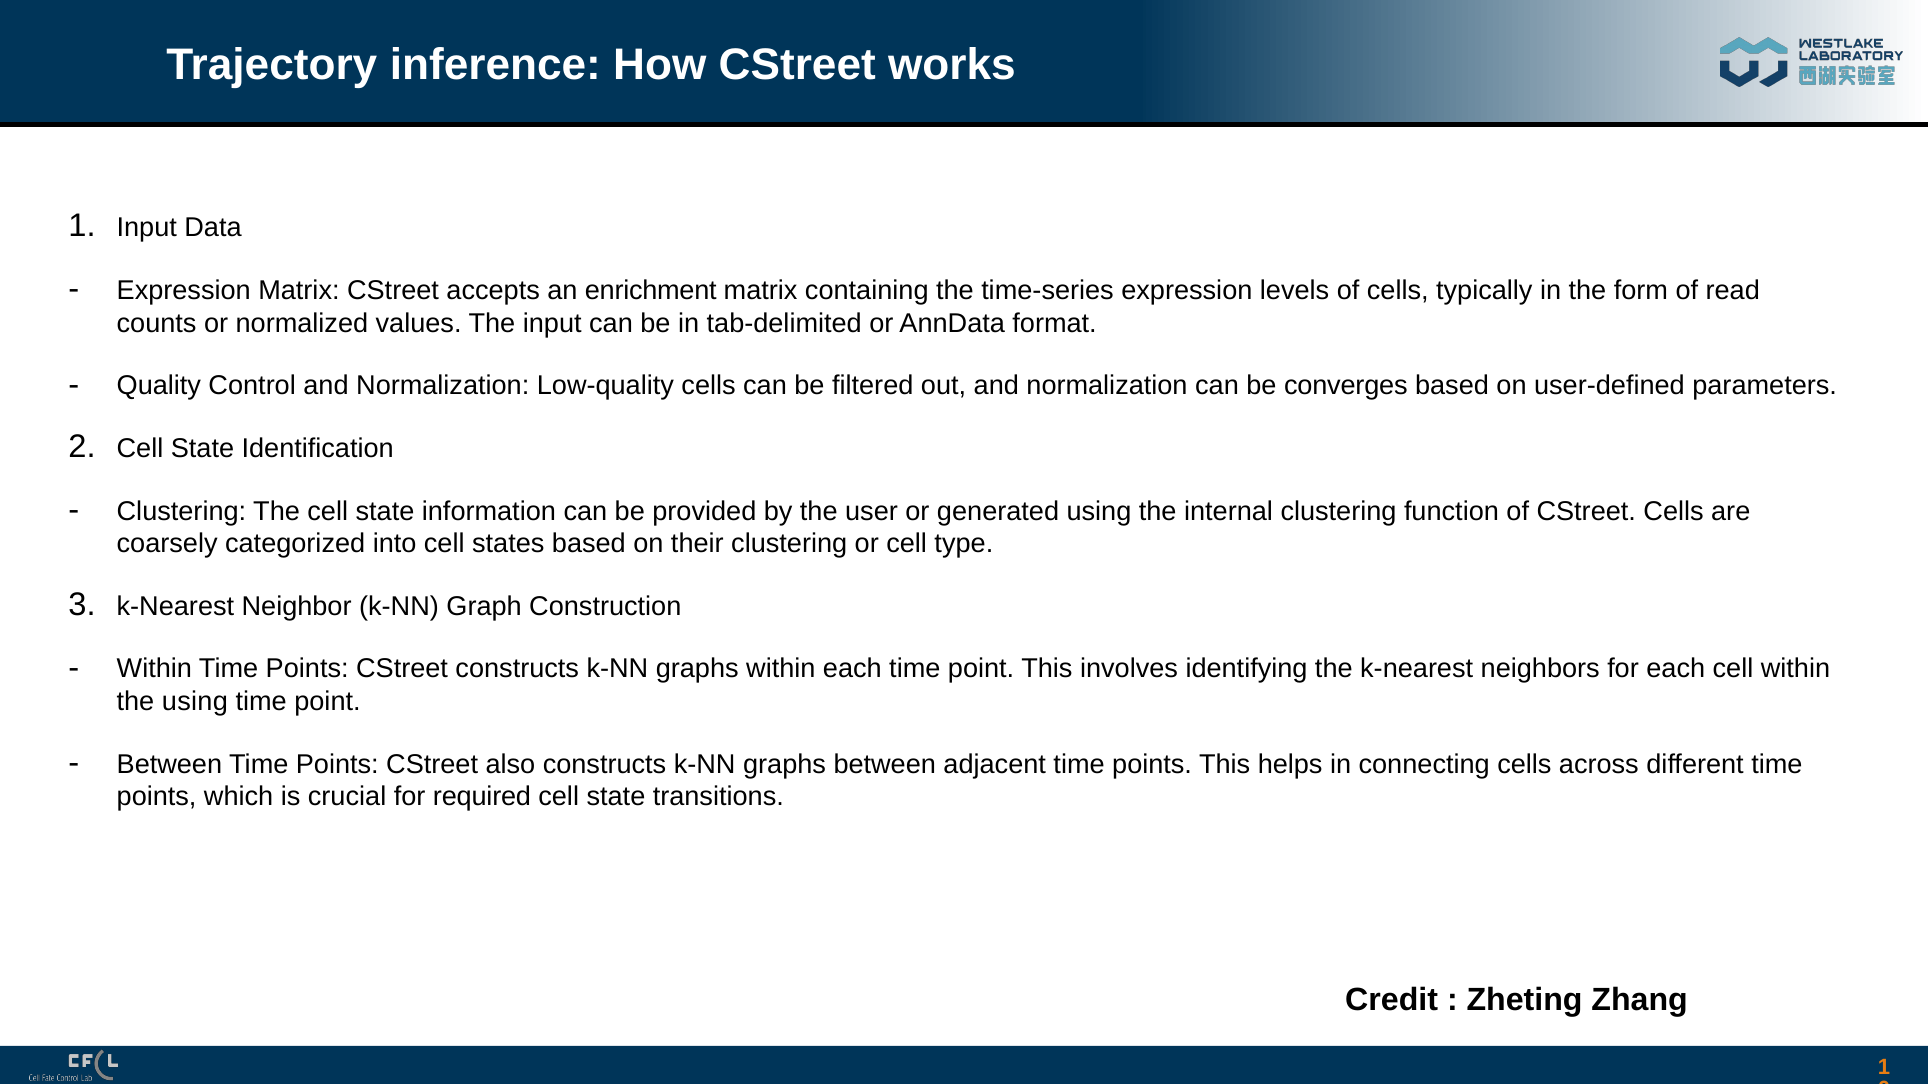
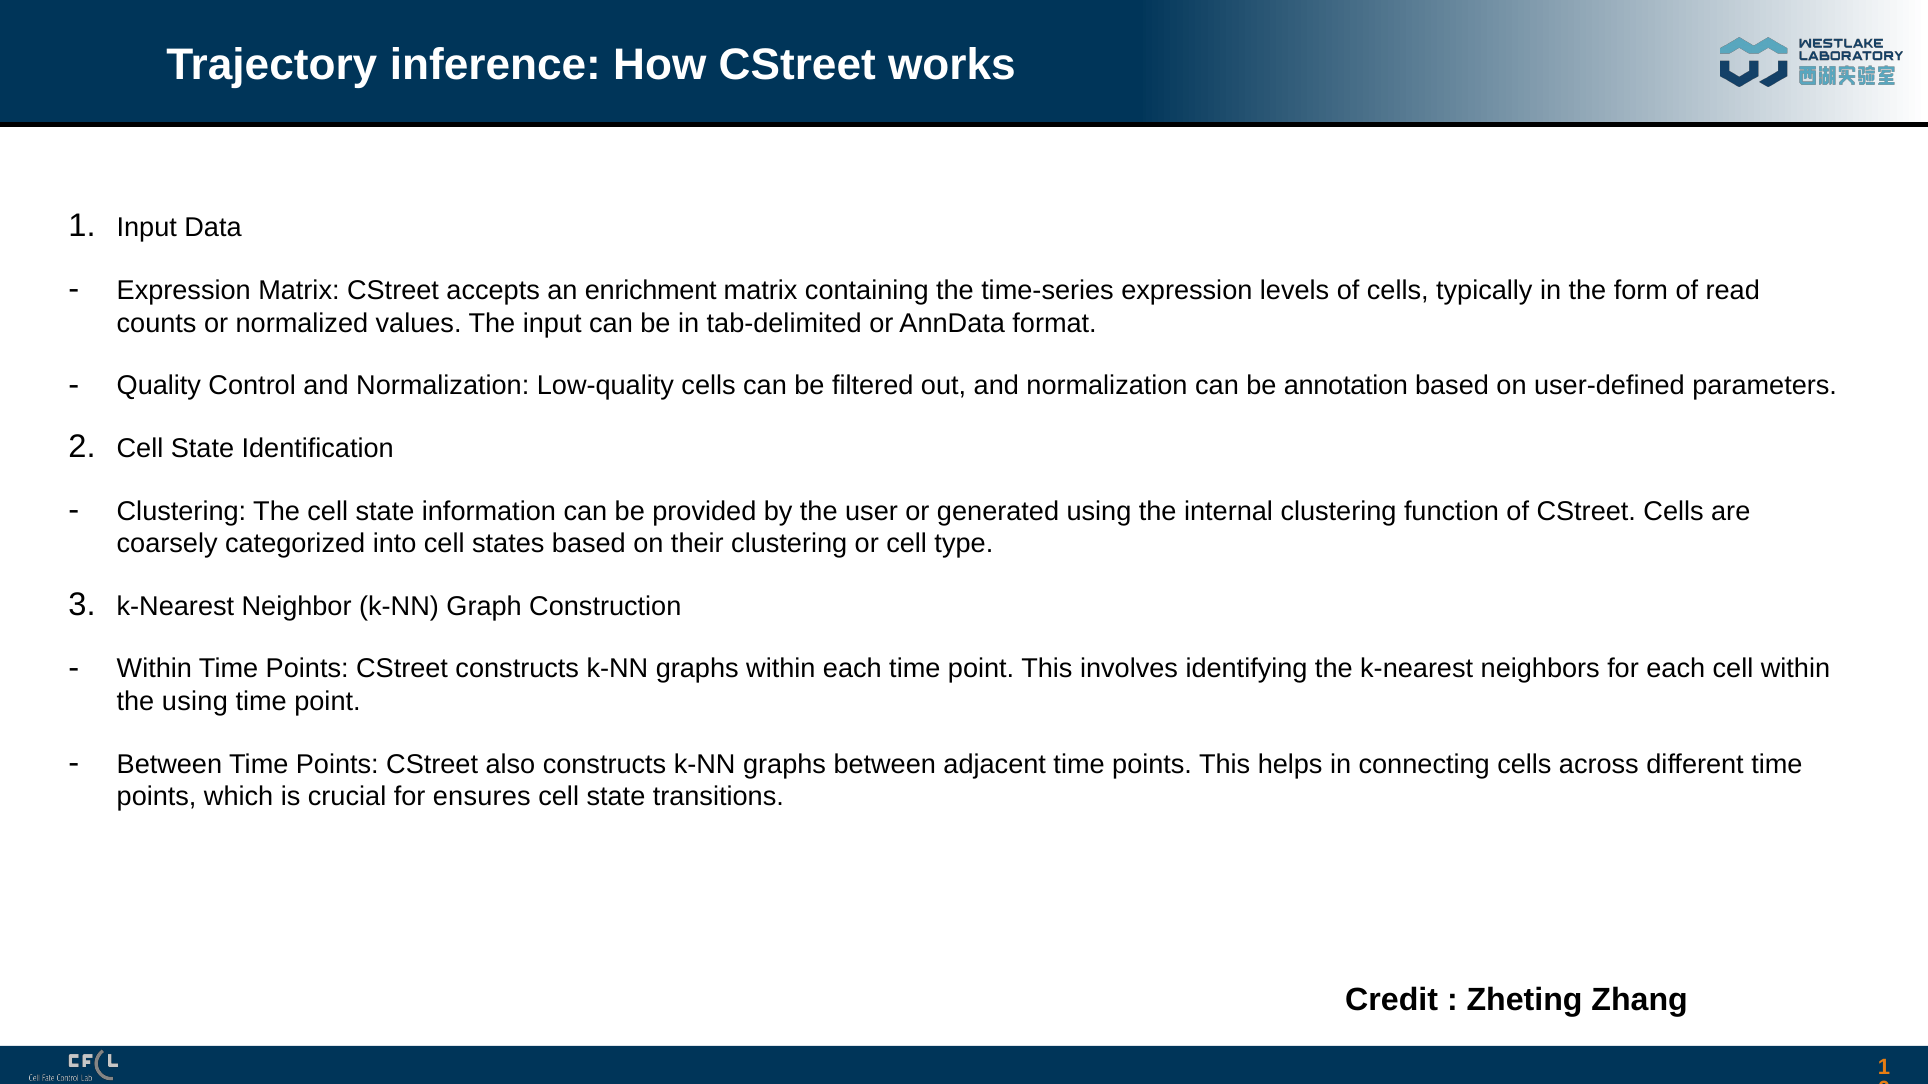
converges: converges -> annotation
required: required -> ensures
